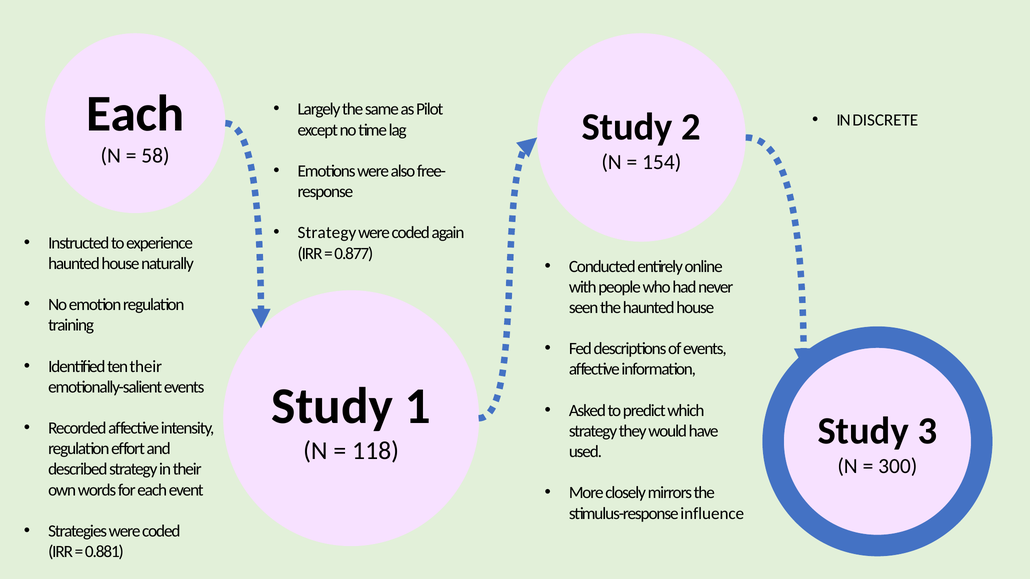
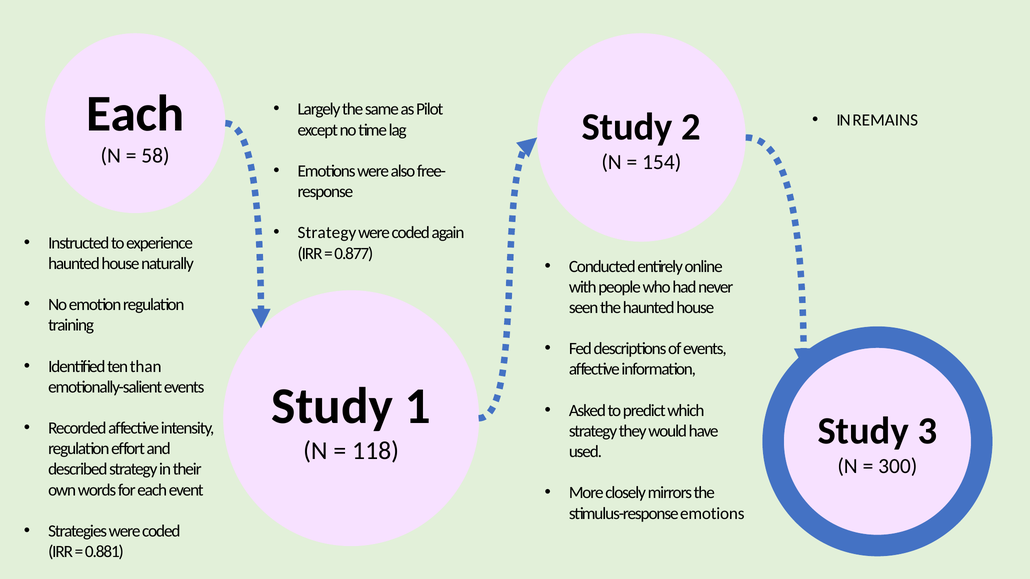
DISCRETE: DISCRETE -> REMAINS
ten their: their -> than
stimulus-response influence: influence -> emotions
